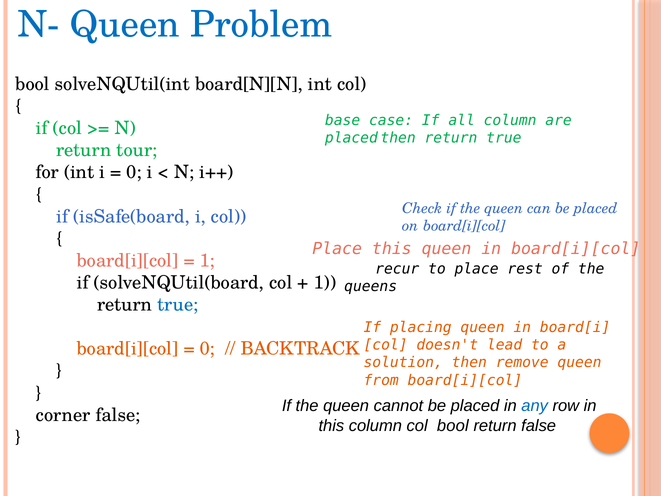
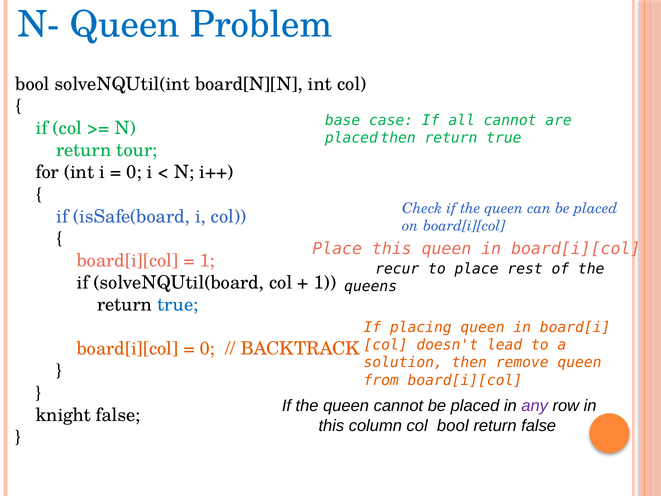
all column: column -> cannot
any colour: blue -> purple
corner: corner -> knight
